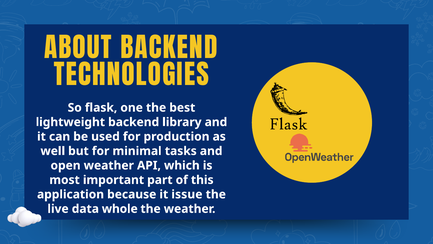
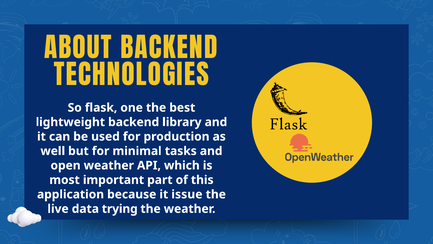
whole: whole -> trying
